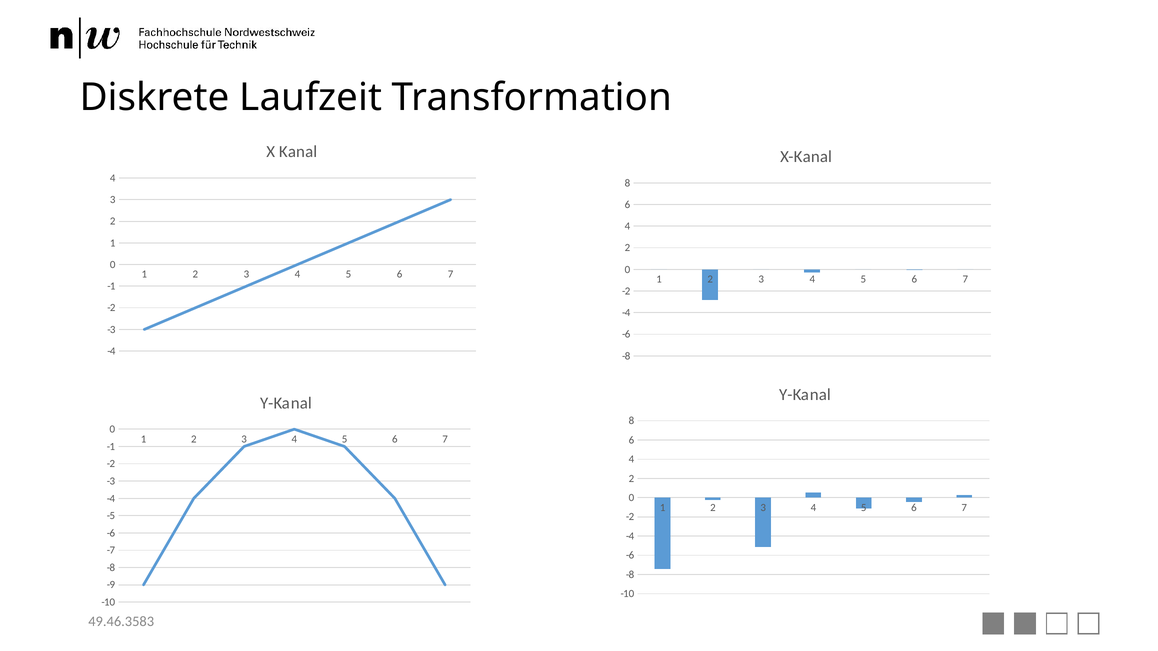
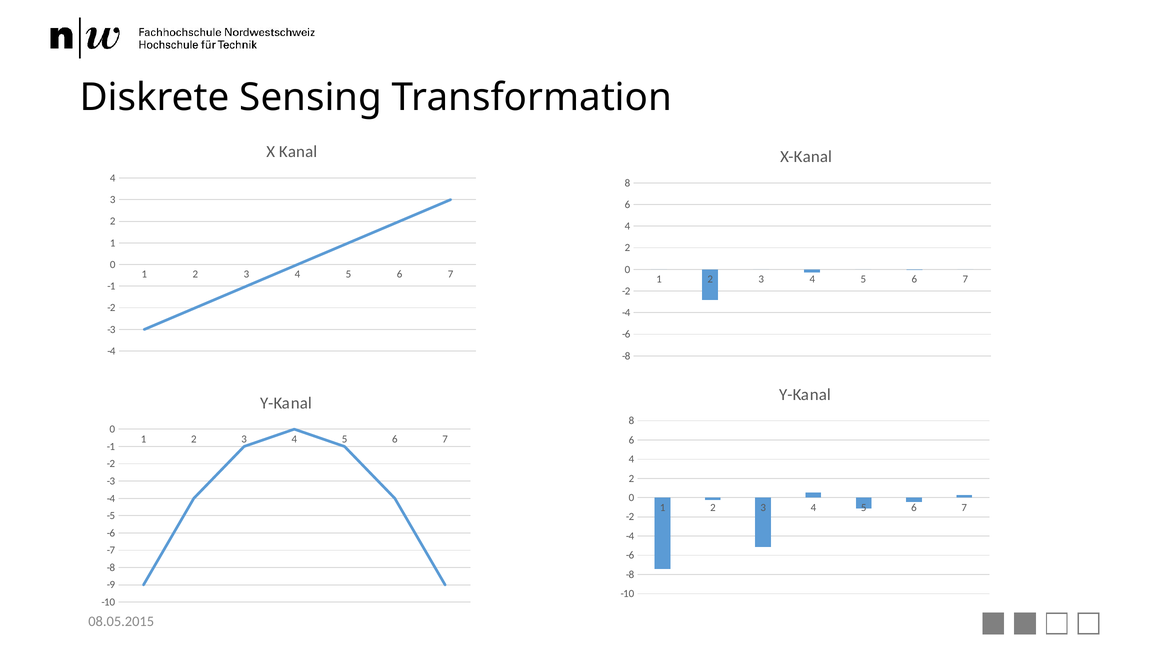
Laufzeit: Laufzeit -> Sensing
49.46.3583: 49.46.3583 -> 08.05.2015
